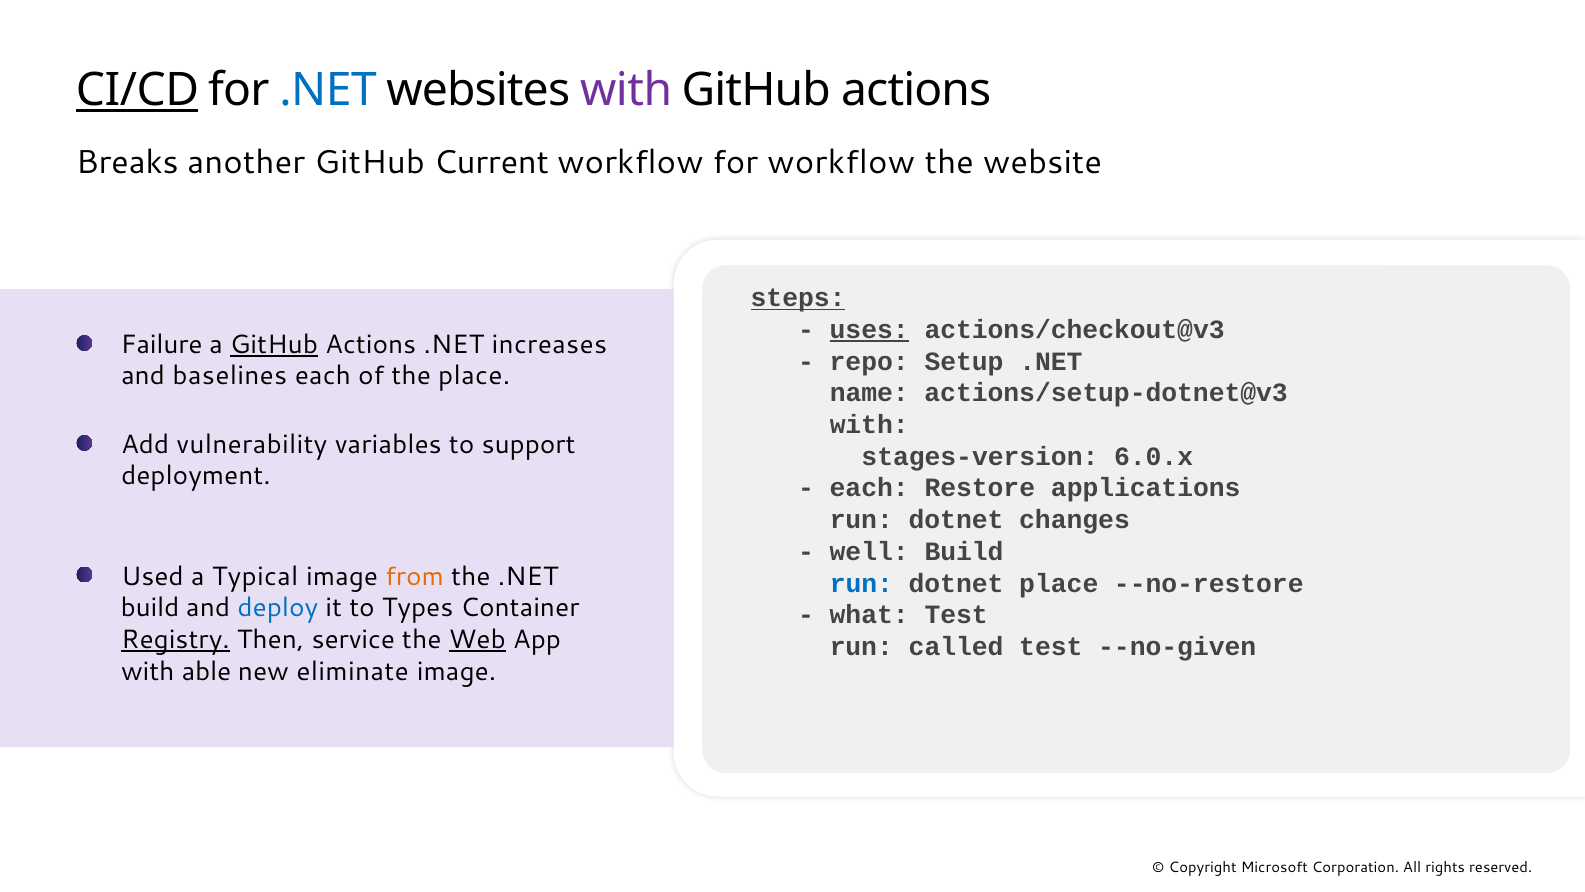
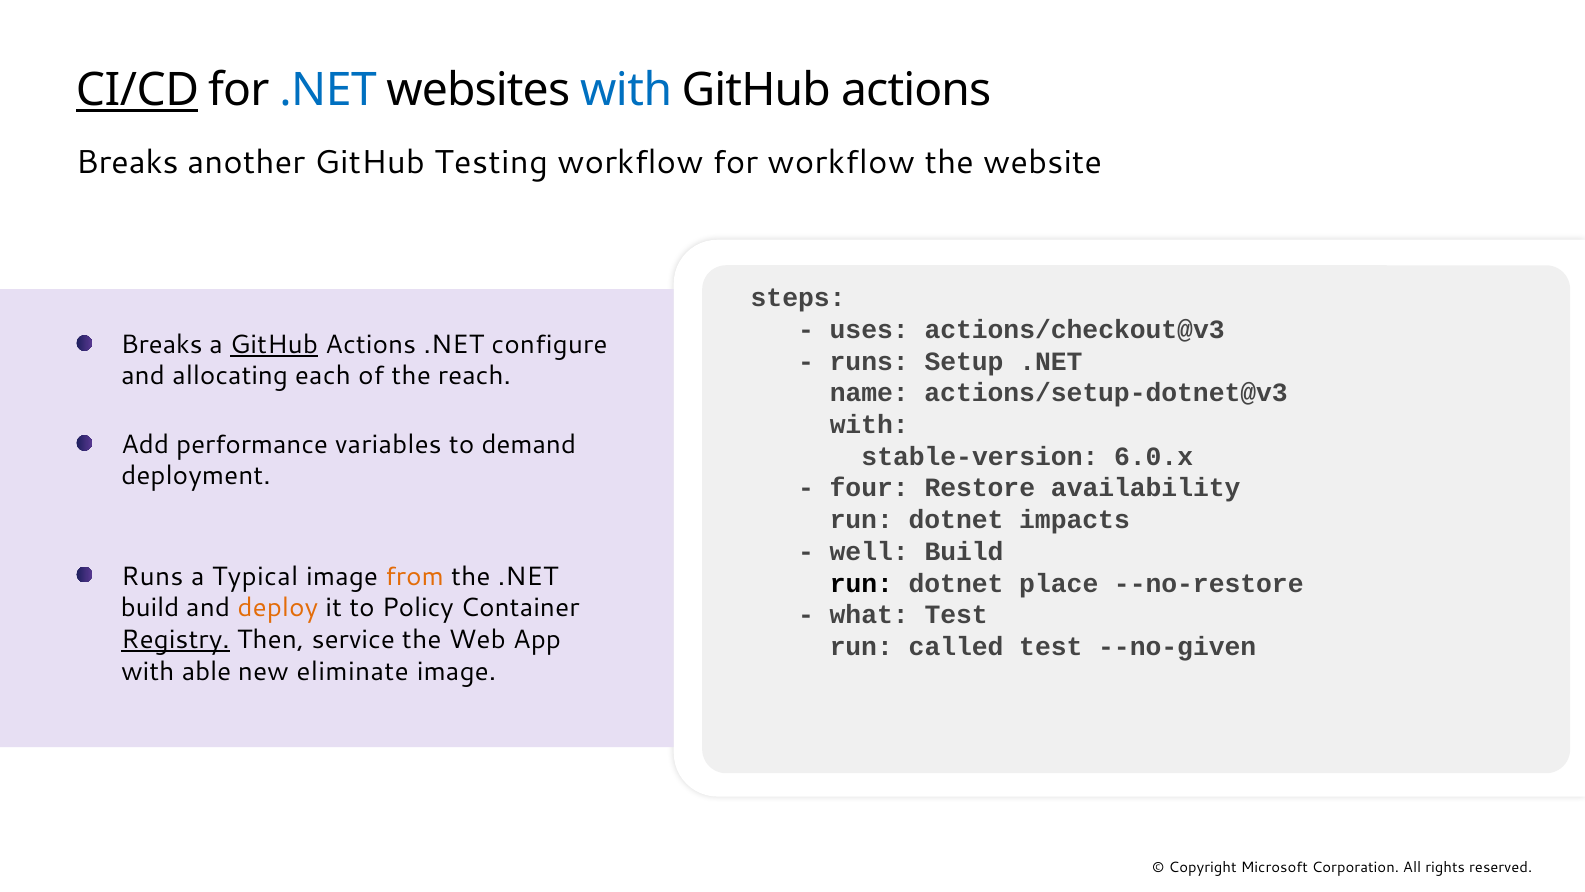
with at (626, 90) colour: purple -> blue
Current: Current -> Testing
steps underline: present -> none
uses underline: present -> none
Failure at (162, 344): Failure -> Breaks
increases: increases -> configure
repo at (869, 361): repo -> runs
baselines: baselines -> allocating
the place: place -> reach
vulnerability: vulnerability -> performance
support: support -> demand
stages-version: stages-version -> stable-version
each at (869, 488): each -> four
applications: applications -> availability
changes: changes -> impacts
Used at (152, 576): Used -> Runs
run at (861, 583) colour: blue -> black
deploy colour: blue -> orange
Types: Types -> Policy
Web underline: present -> none
